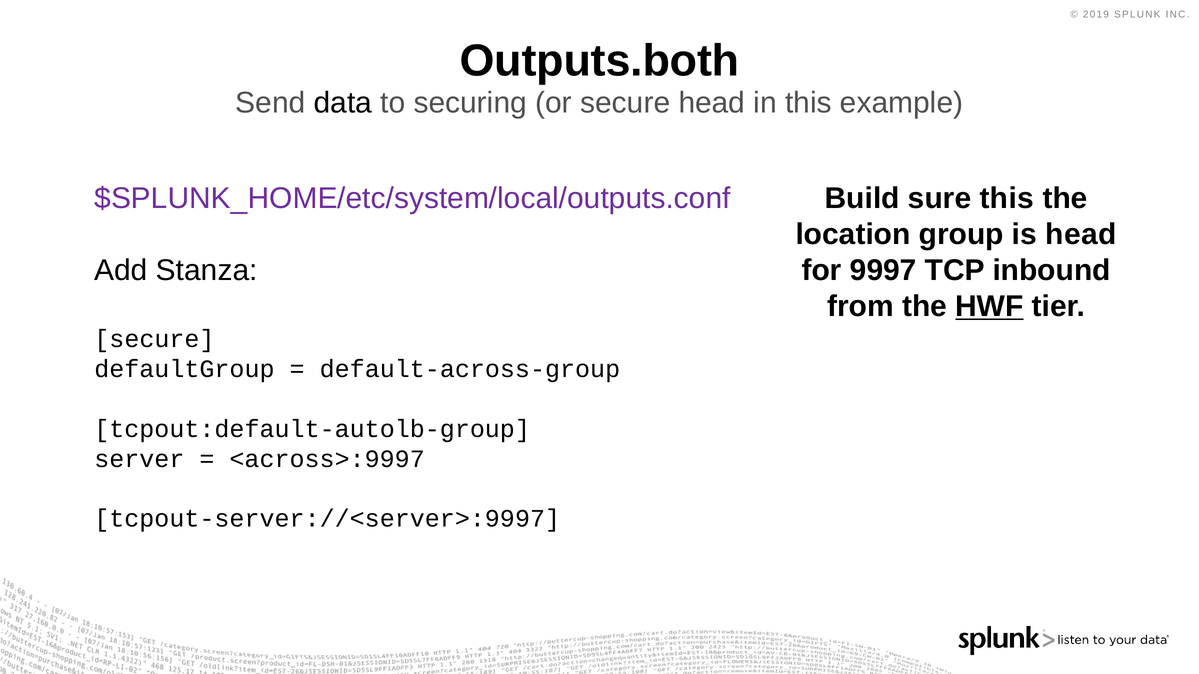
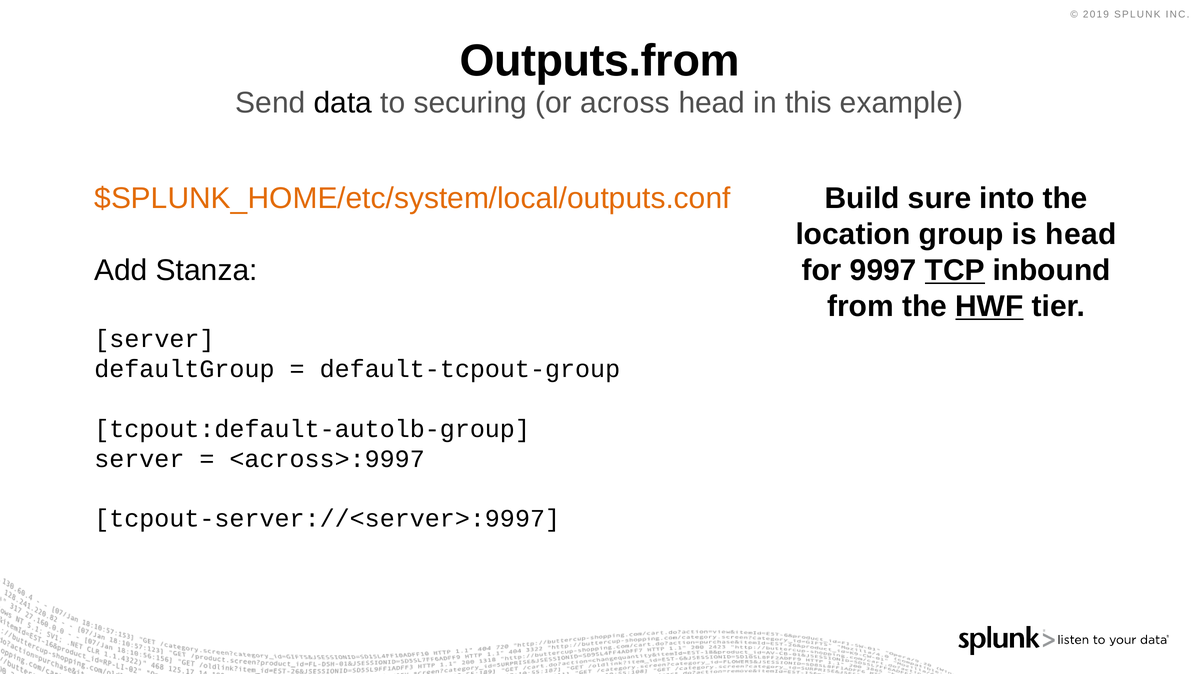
Outputs.both: Outputs.both -> Outputs.from
or secure: secure -> across
$SPLUNK_HOME/etc/system/local/outputs.conf colour: purple -> orange
sure this: this -> into
TCP underline: none -> present
secure at (154, 339): secure -> server
default-across-group: default-across-group -> default-tcpout-group
